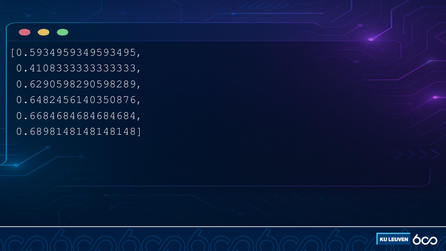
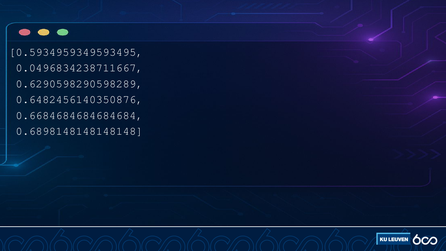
0.4108333333333333: 0.4108333333333333 -> 0.0496834238711667
